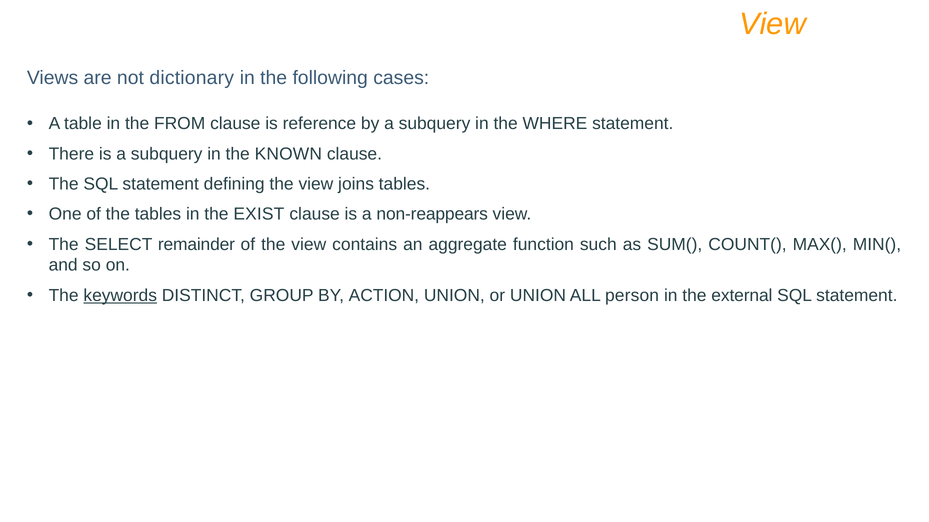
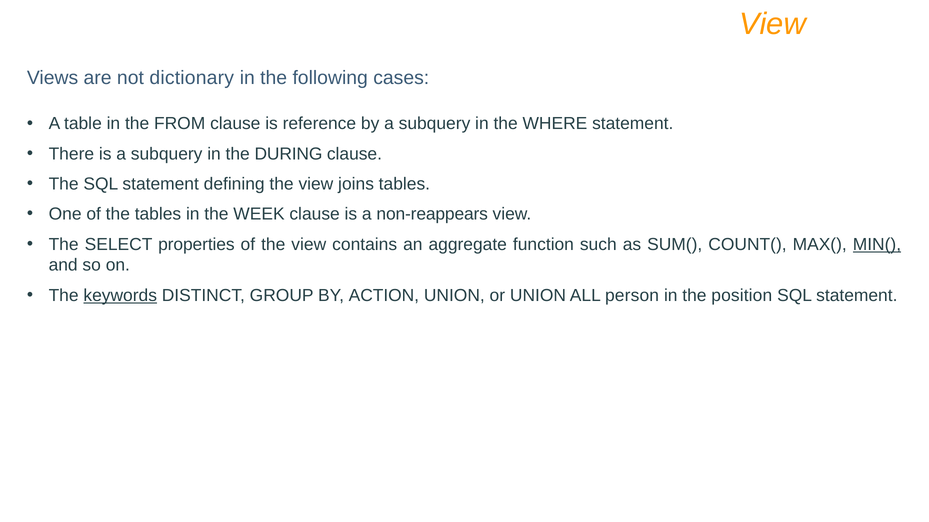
KNOWN: KNOWN -> DURING
EXIST: EXIST -> WEEK
remainder: remainder -> properties
MIN( underline: none -> present
external: external -> position
